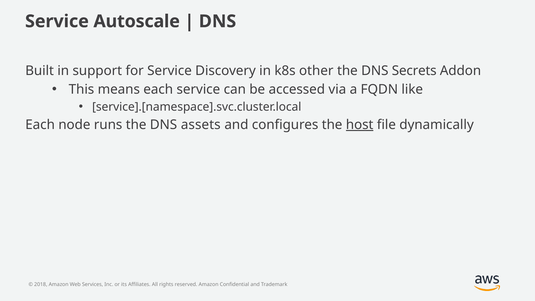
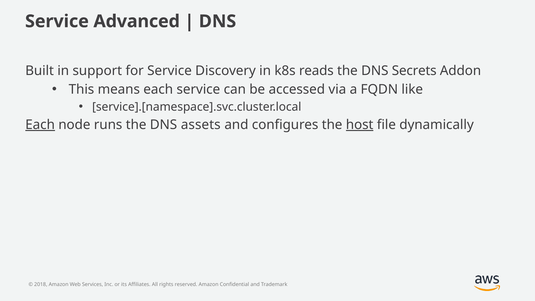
Autoscale: Autoscale -> Advanced
other: other -> reads
Each at (40, 125) underline: none -> present
